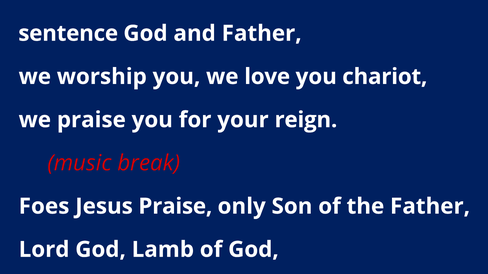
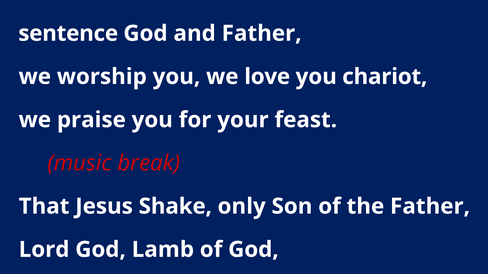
reign: reign -> feast
Foes: Foes -> That
Jesus Praise: Praise -> Shake
